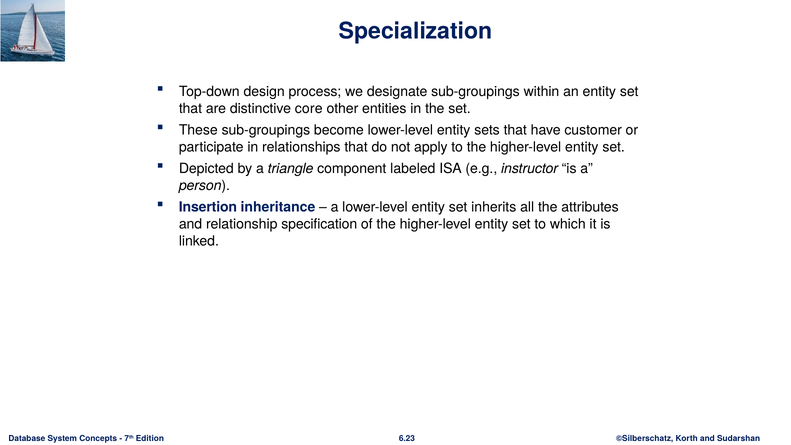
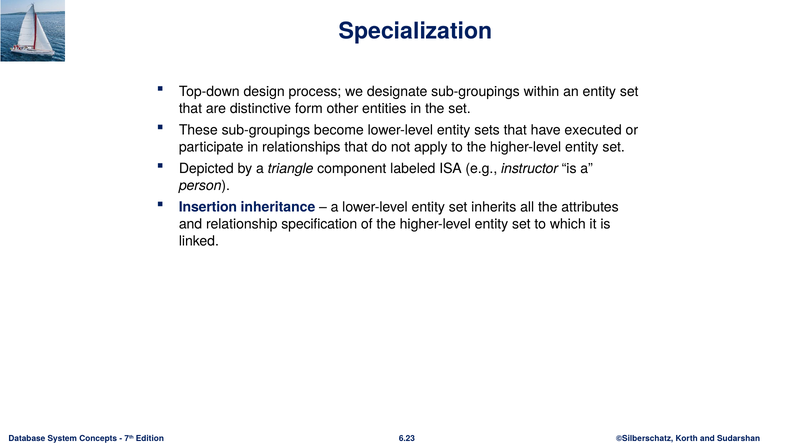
core: core -> form
customer: customer -> executed
